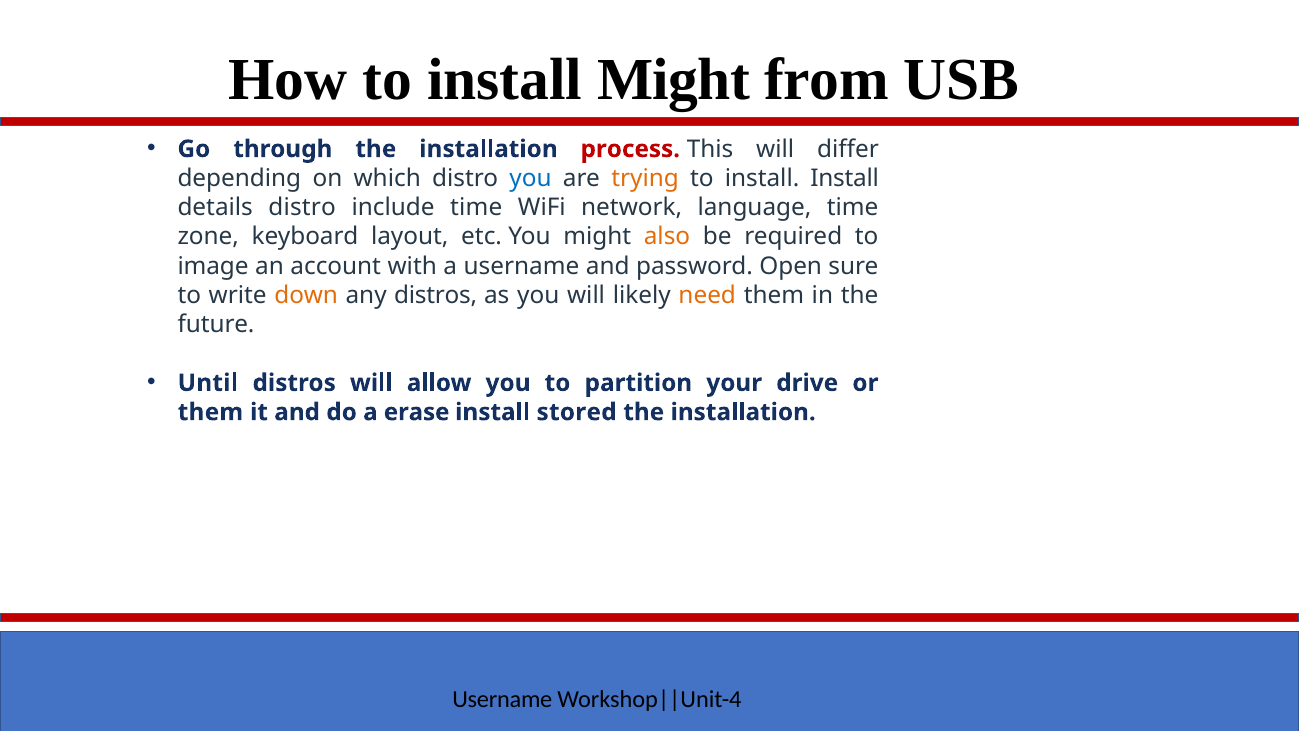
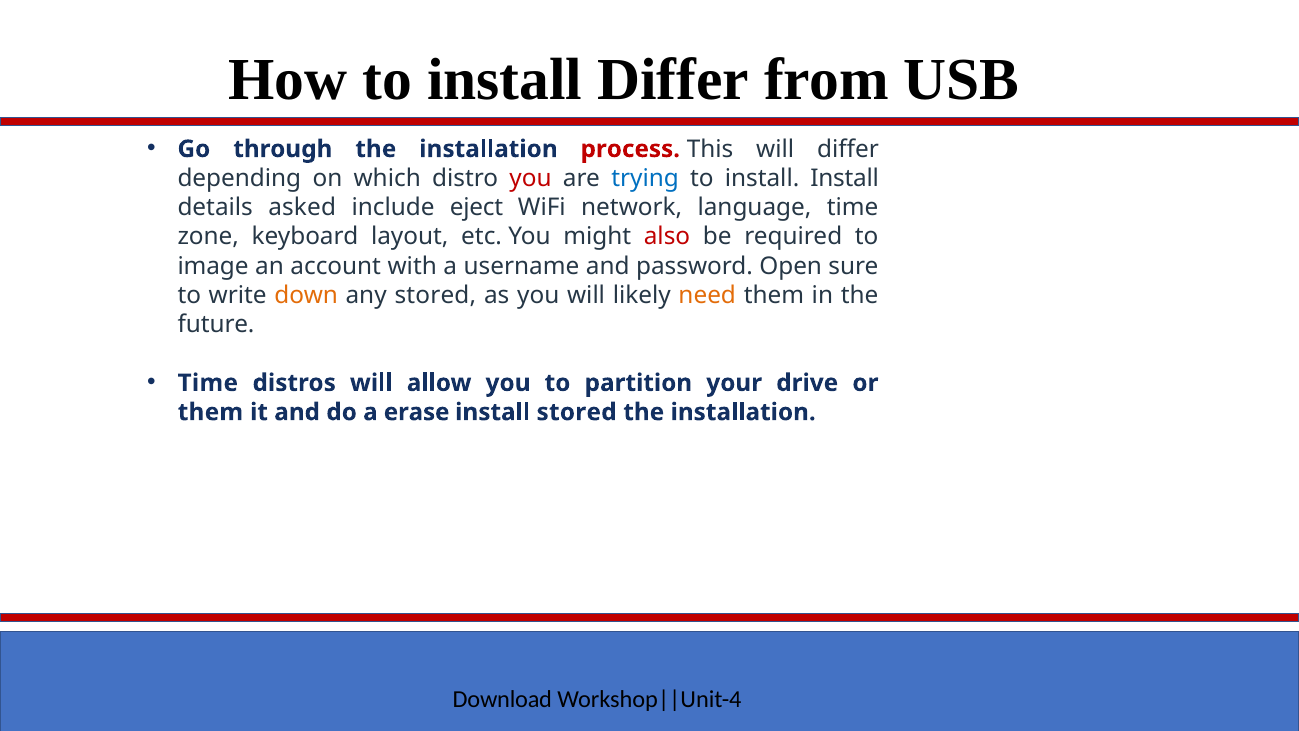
install Might: Might -> Differ
you at (531, 178) colour: blue -> red
trying colour: orange -> blue
details distro: distro -> asked
include time: time -> eject
also colour: orange -> red
any distros: distros -> stored
Until at (208, 383): Until -> Time
Username at (502, 699): Username -> Download
